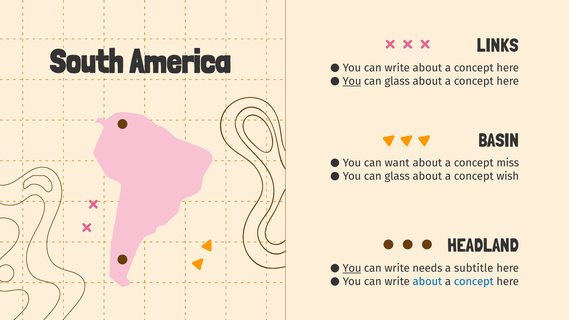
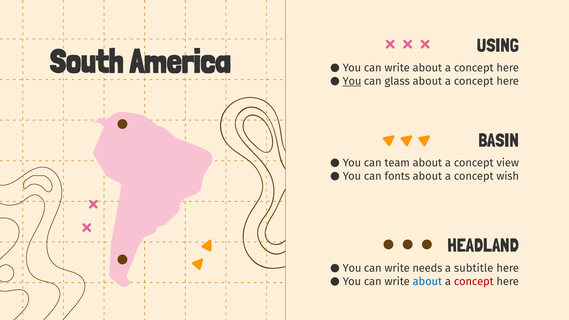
LINKS: LINKS -> USING
want: want -> team
miss: miss -> view
glass at (397, 176): glass -> fonts
You at (352, 268) underline: present -> none
concept at (474, 281) colour: blue -> red
